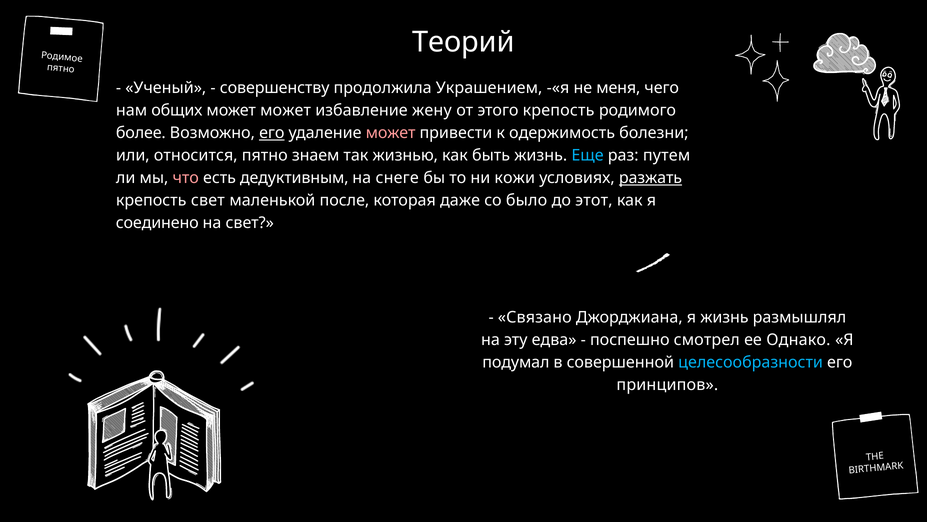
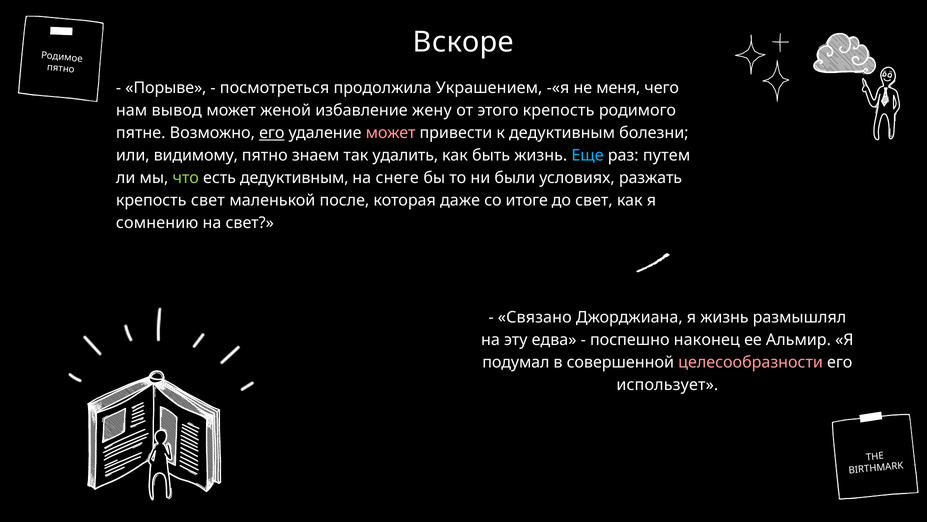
Теорий: Теорий -> Вскоре
Ученый: Ученый -> Порыве
совершенству: совершенству -> посмотреться
общих: общих -> вывод
может может: может -> женой
более: более -> пятне
к одержимость: одержимость -> дедуктивным
относится: относится -> видимому
жизнью: жизнью -> удалить
что colour: pink -> light green
кожи: кожи -> были
разжать underline: present -> none
было: было -> итоге
до этот: этот -> свет
соединено: соединено -> сомнению
смотрел: смотрел -> наконец
Однако: Однако -> Альмир
целесообразности colour: light blue -> pink
принципов: принципов -> использует
